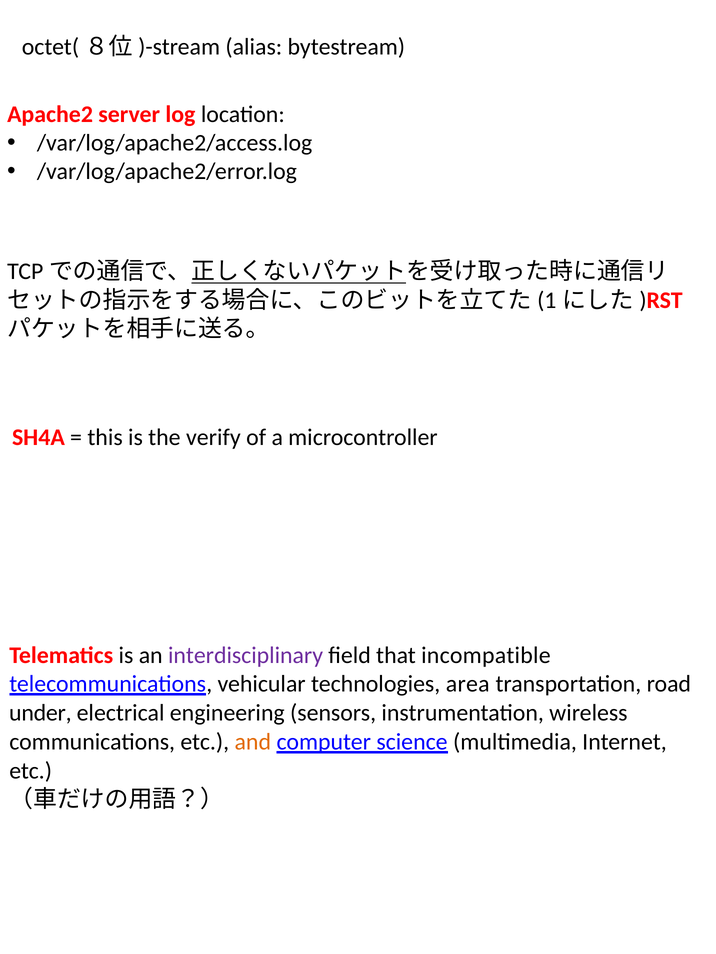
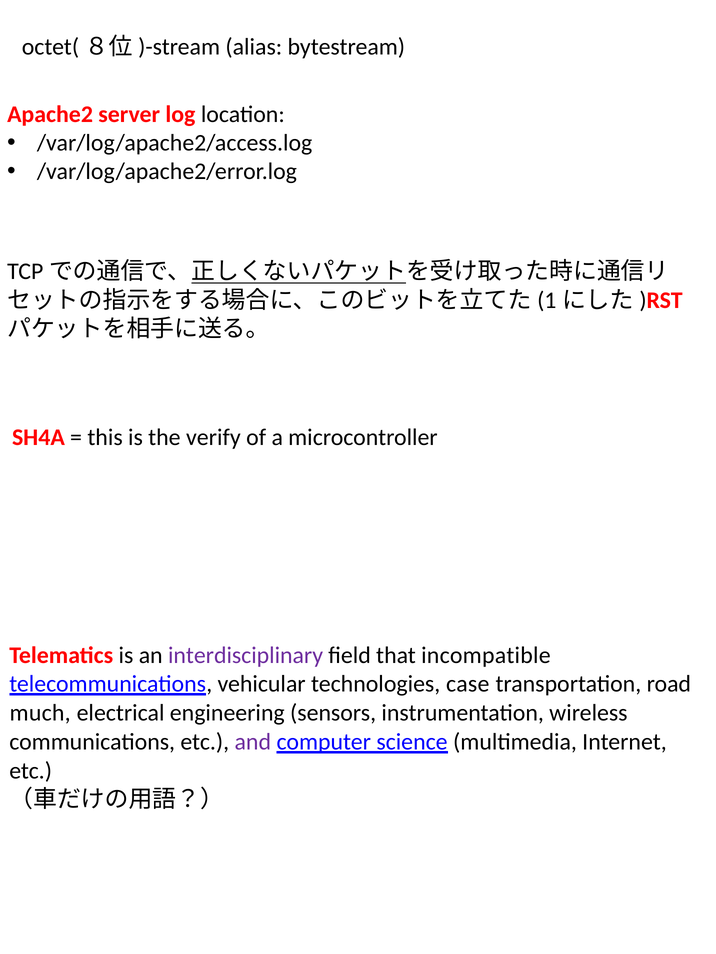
area: area -> case
under: under -> much
and colour: orange -> purple
